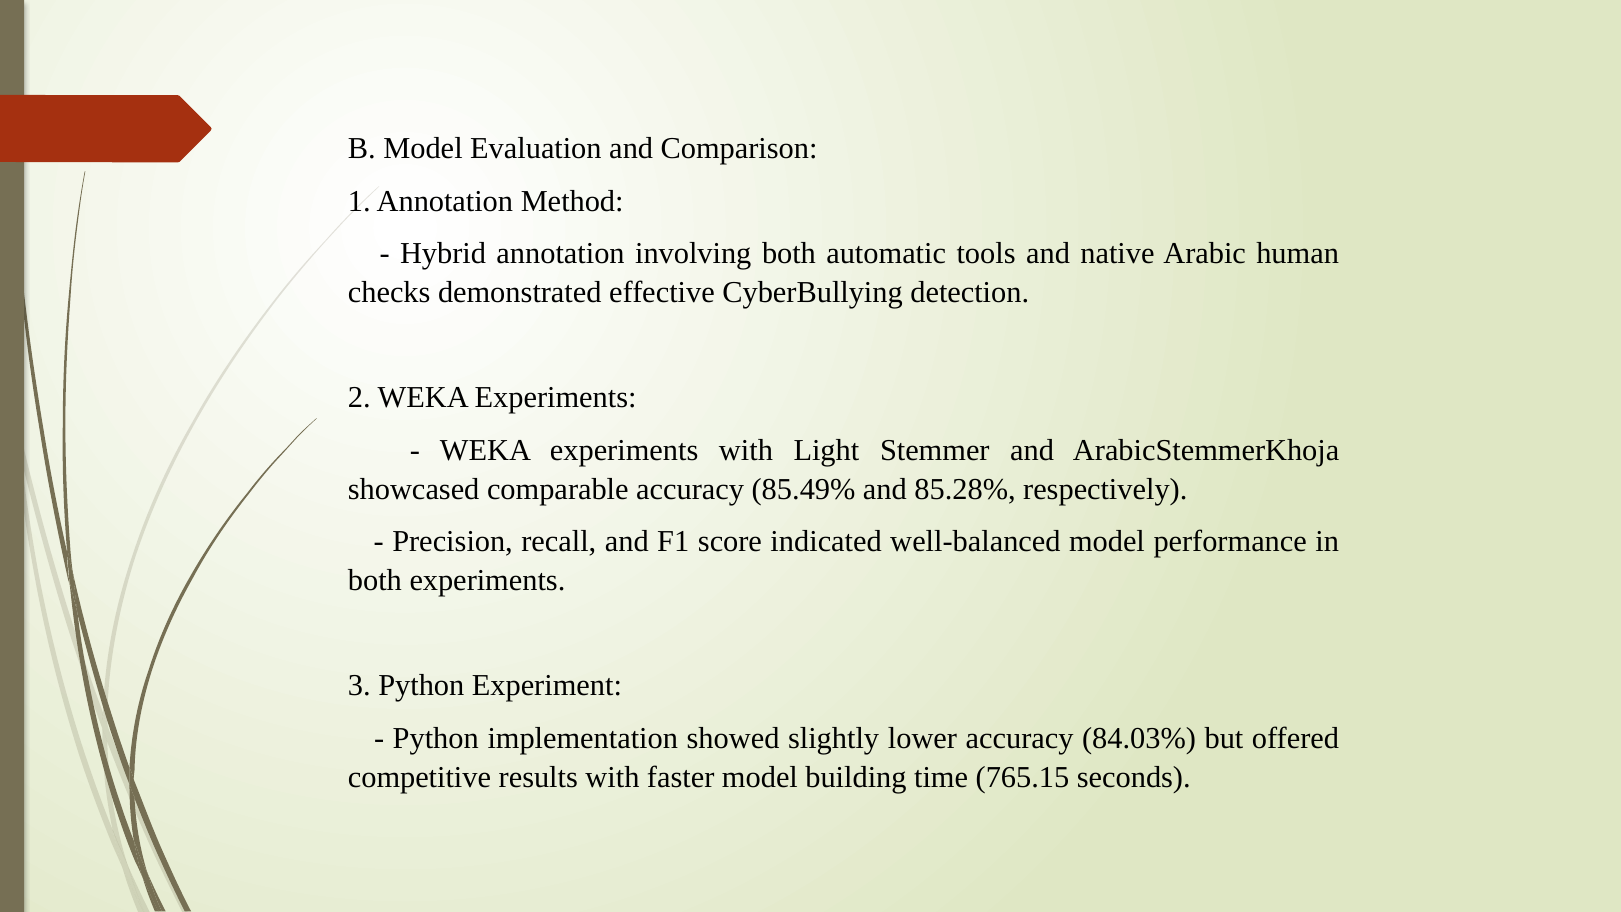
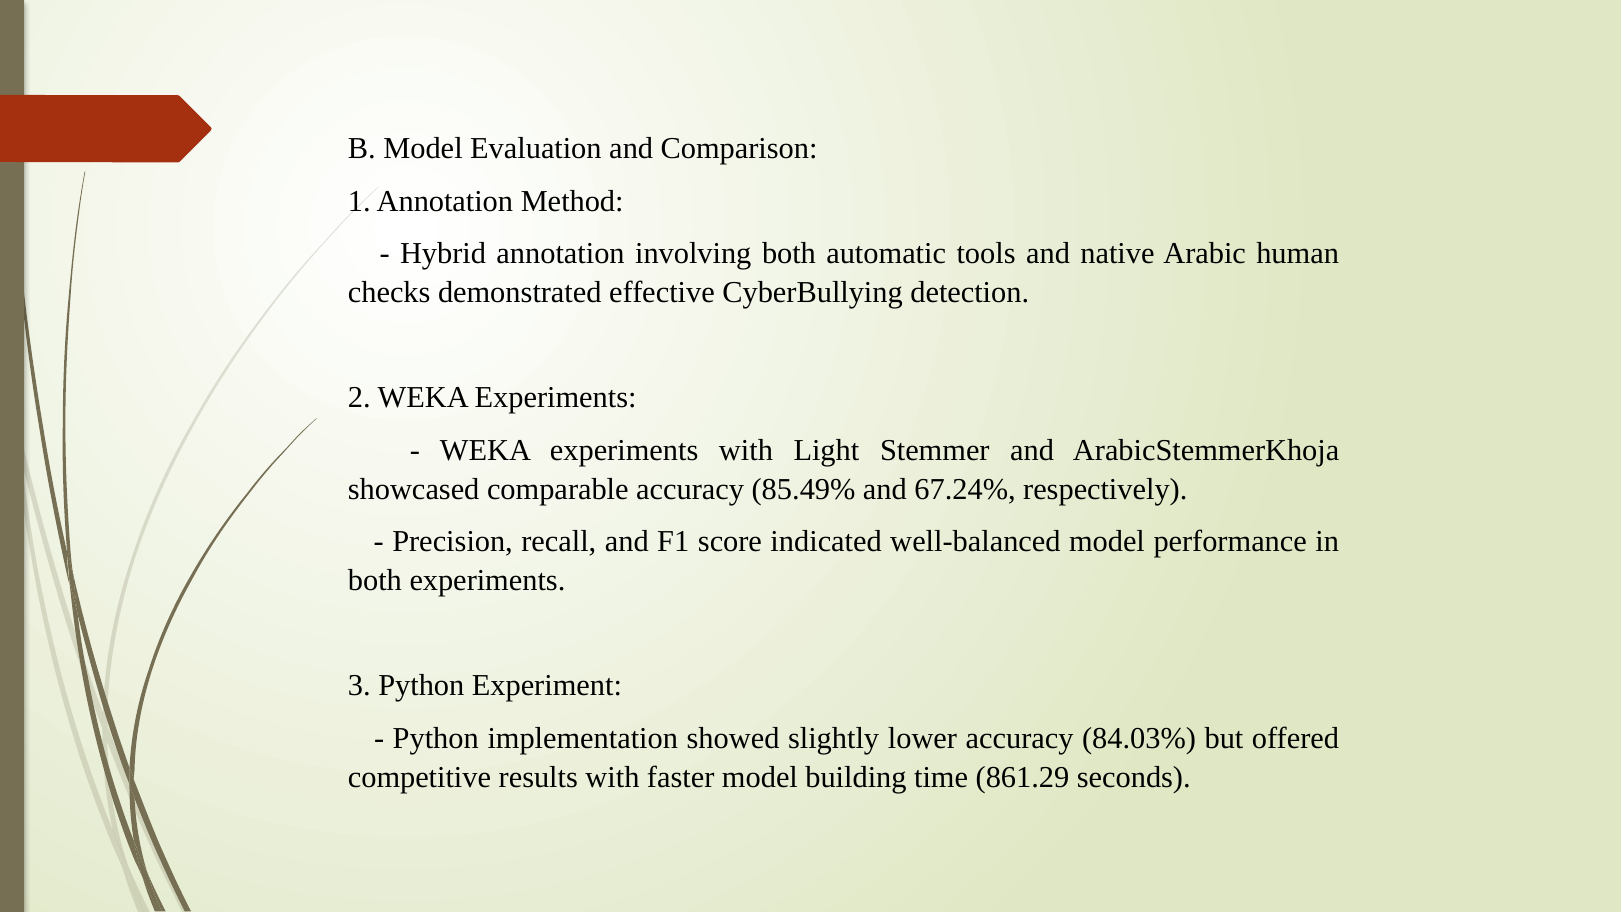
85.28%: 85.28% -> 67.24%
765.15: 765.15 -> 861.29
